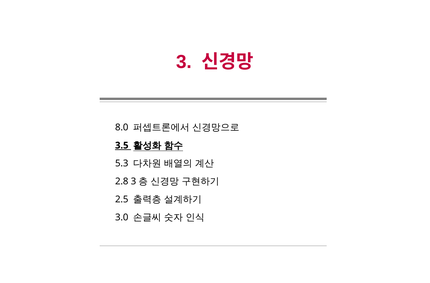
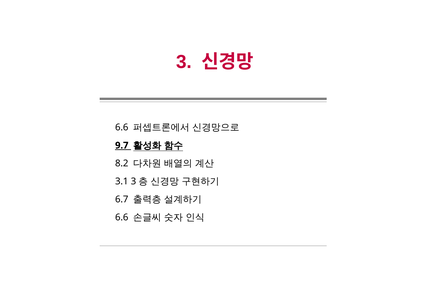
8.0 at (122, 127): 8.0 -> 6.6
3.5: 3.5 -> 9.7
5.3: 5.3 -> 8.2
2.8: 2.8 -> 3.1
2.5: 2.5 -> 6.7
3.0 at (122, 217): 3.0 -> 6.6
